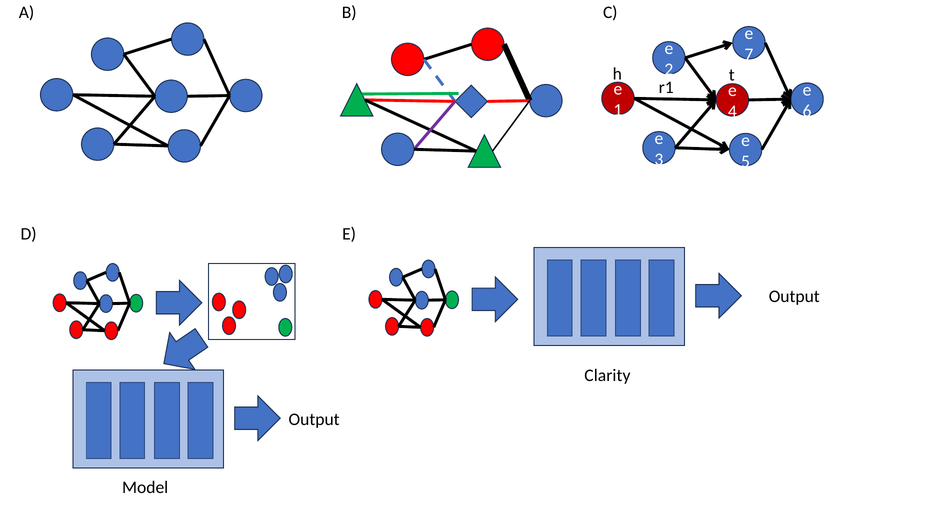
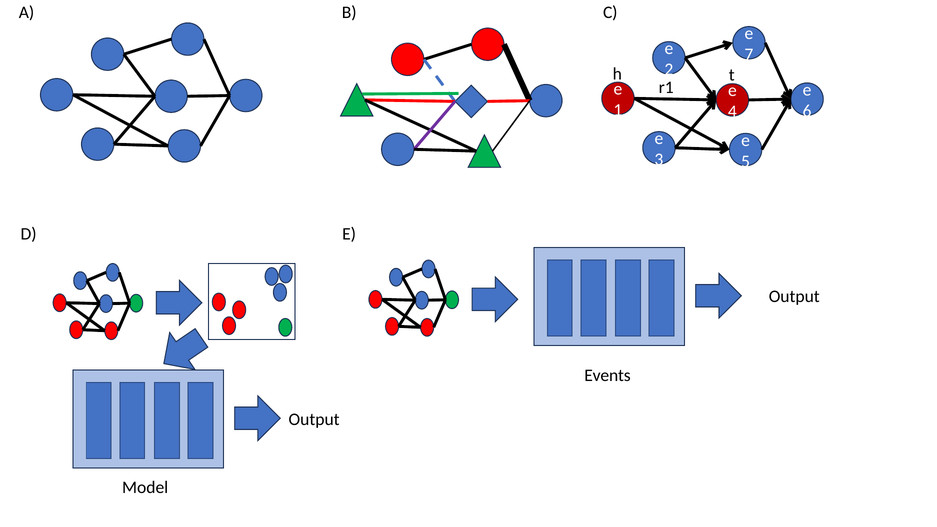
Clarity: Clarity -> Events
